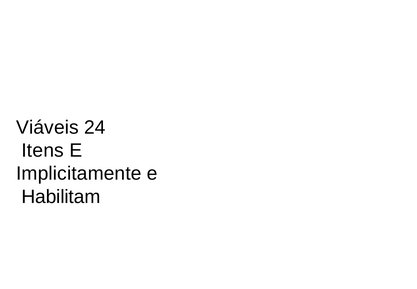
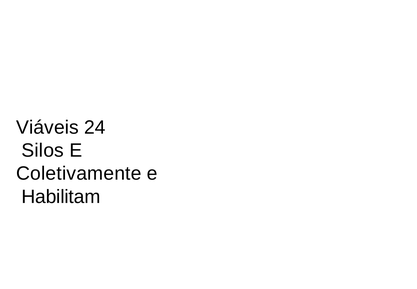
Itens: Itens -> Silos
Implicitamente: Implicitamente -> Coletivamente
